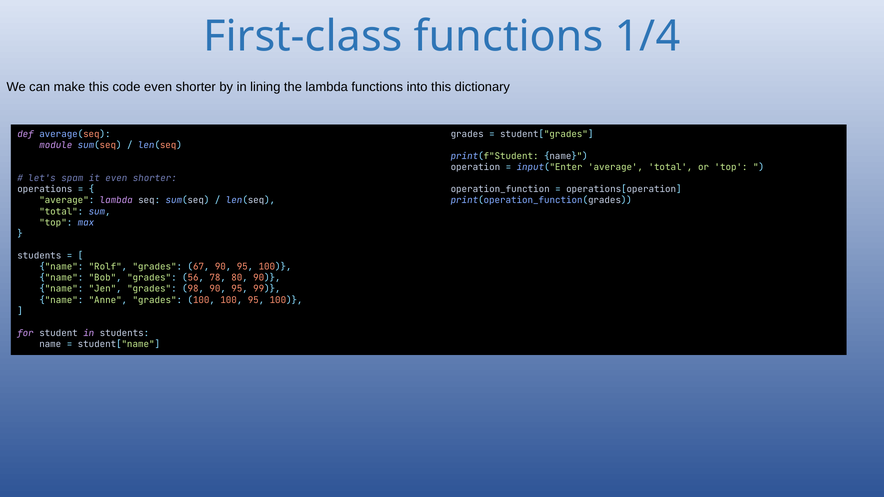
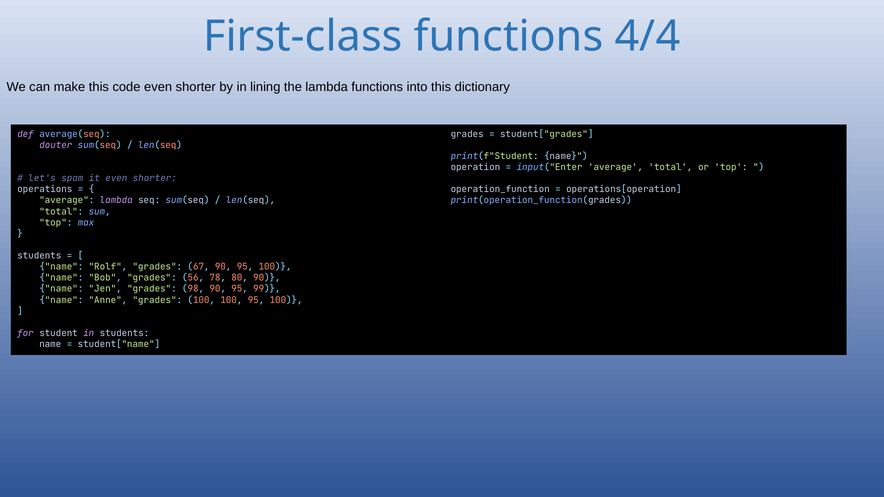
1/4: 1/4 -> 4/4
module: module -> douter
